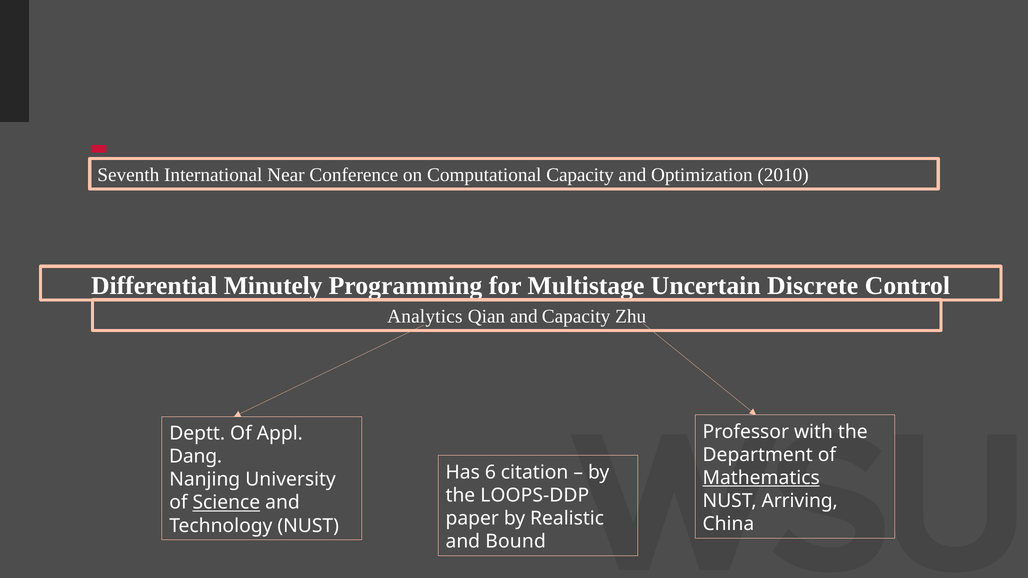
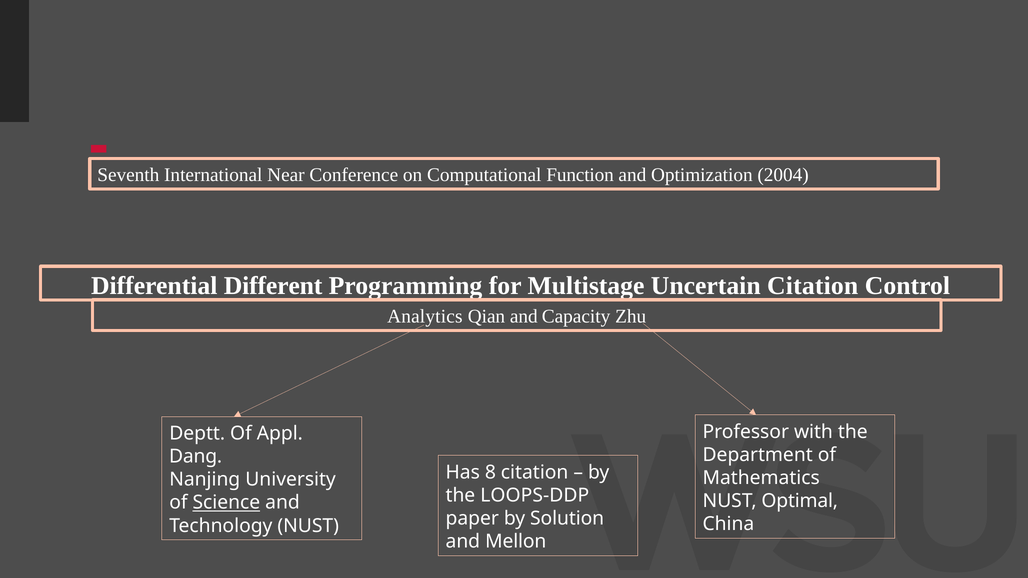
Computational Capacity: Capacity -> Function
2010: 2010 -> 2004
Minutely: Minutely -> Different
Uncertain Discrete: Discrete -> Citation
6: 6 -> 8
Mathematics underline: present -> none
Arriving: Arriving -> Optimal
Realistic: Realistic -> Solution
Bound: Bound -> Mellon
